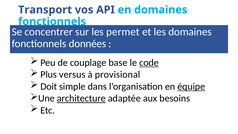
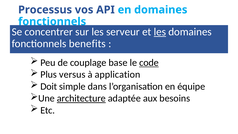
Transport: Transport -> Processus
permet: permet -> serveur
les at (160, 32) underline: none -> present
données: données -> benefits
provisional: provisional -> application
équipe underline: present -> none
